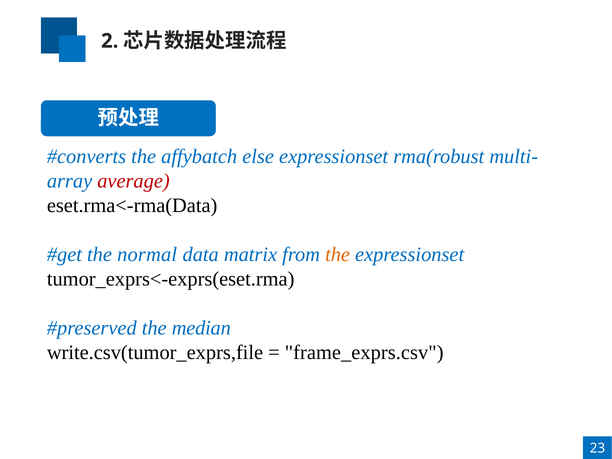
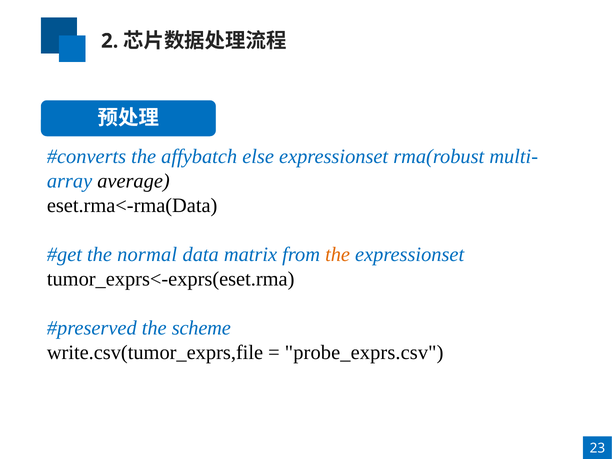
average colour: red -> black
median: median -> scheme
frame_exprs.csv: frame_exprs.csv -> probe_exprs.csv
